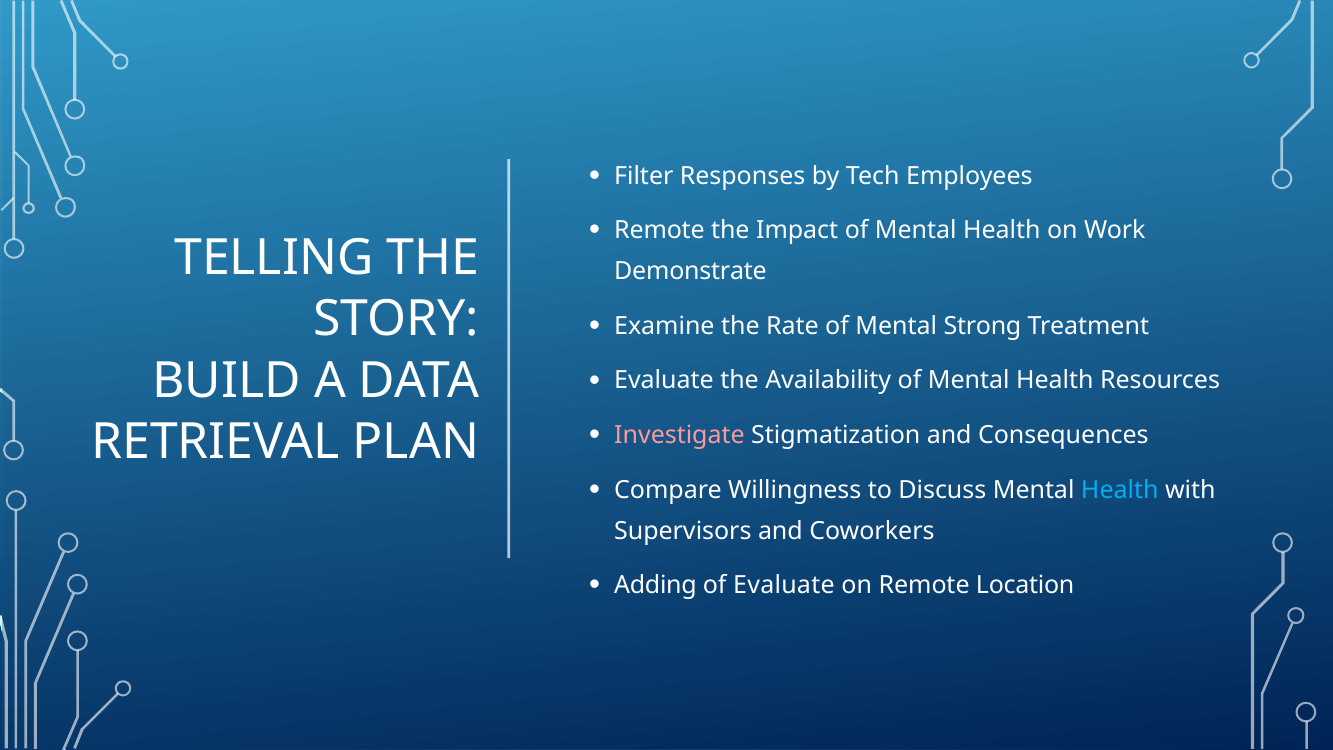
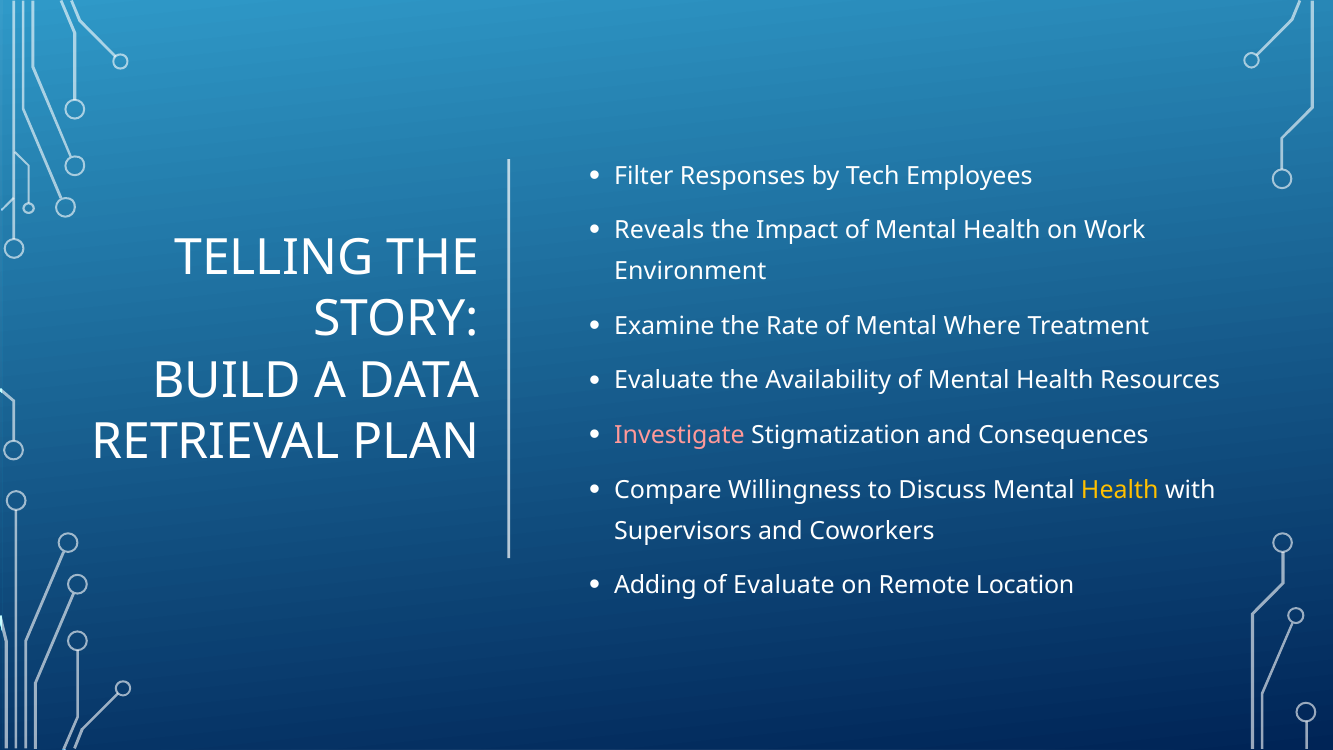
Remote at (659, 230): Remote -> Reveals
Demonstrate: Demonstrate -> Environment
Strong: Strong -> Where
Health at (1120, 490) colour: light blue -> yellow
